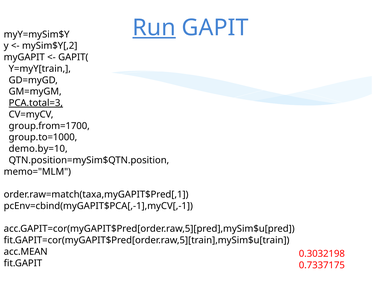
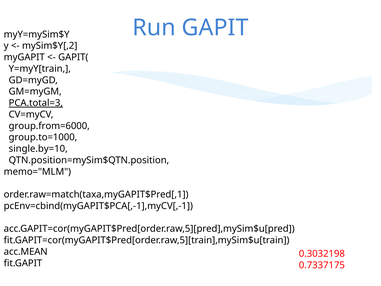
Run underline: present -> none
group.from=1700: group.from=1700 -> group.from=6000
demo.by=10: demo.by=10 -> single.by=10
